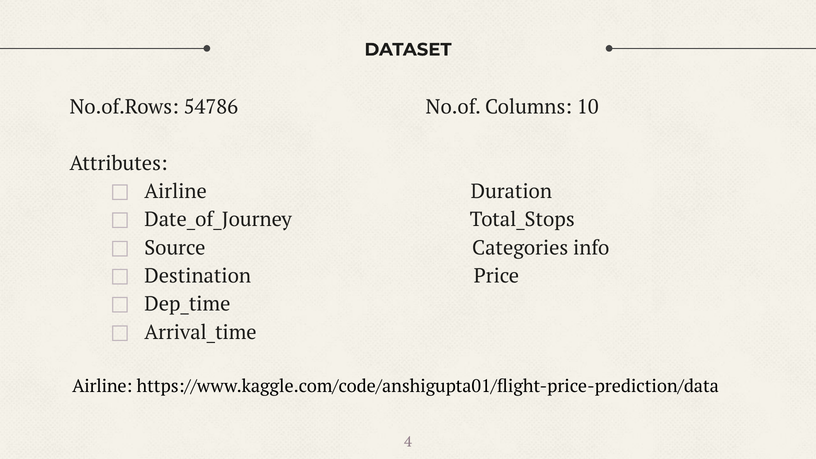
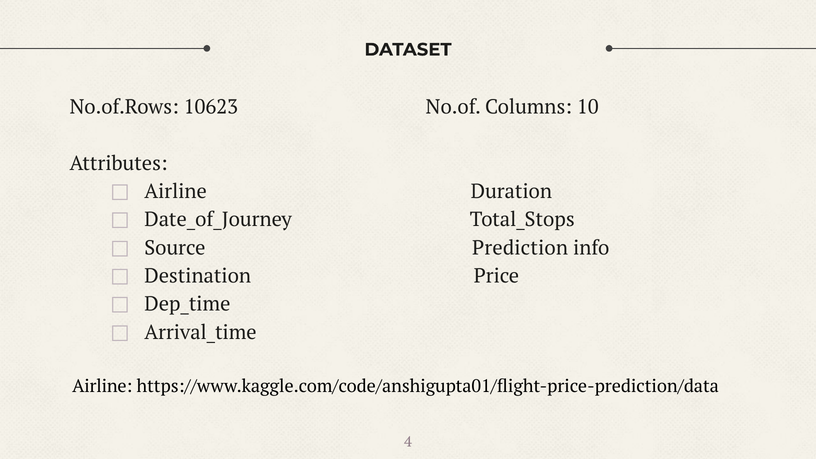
54786: 54786 -> 10623
Categories: Categories -> Prediction
